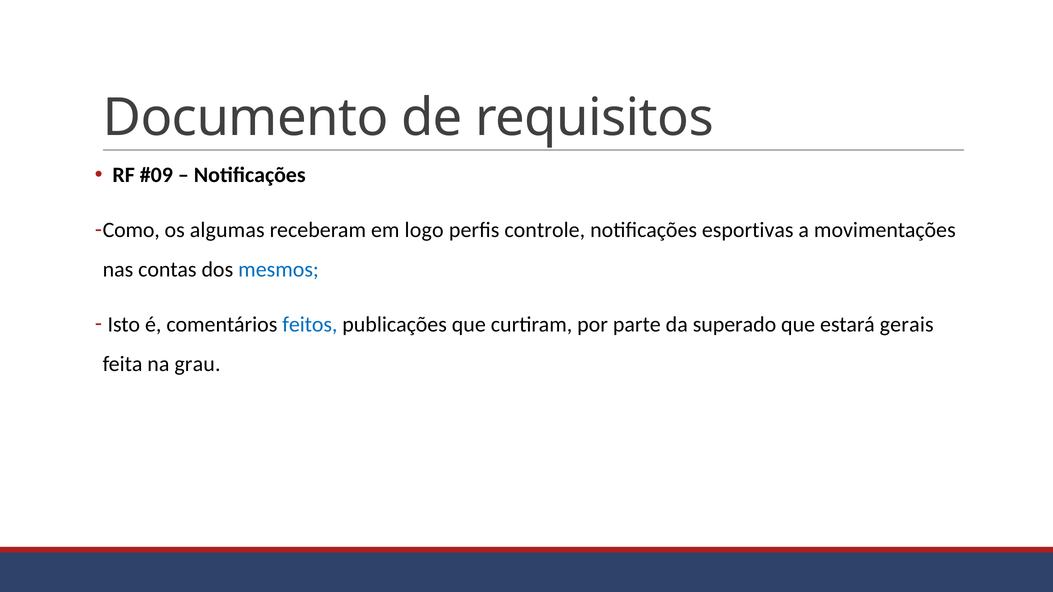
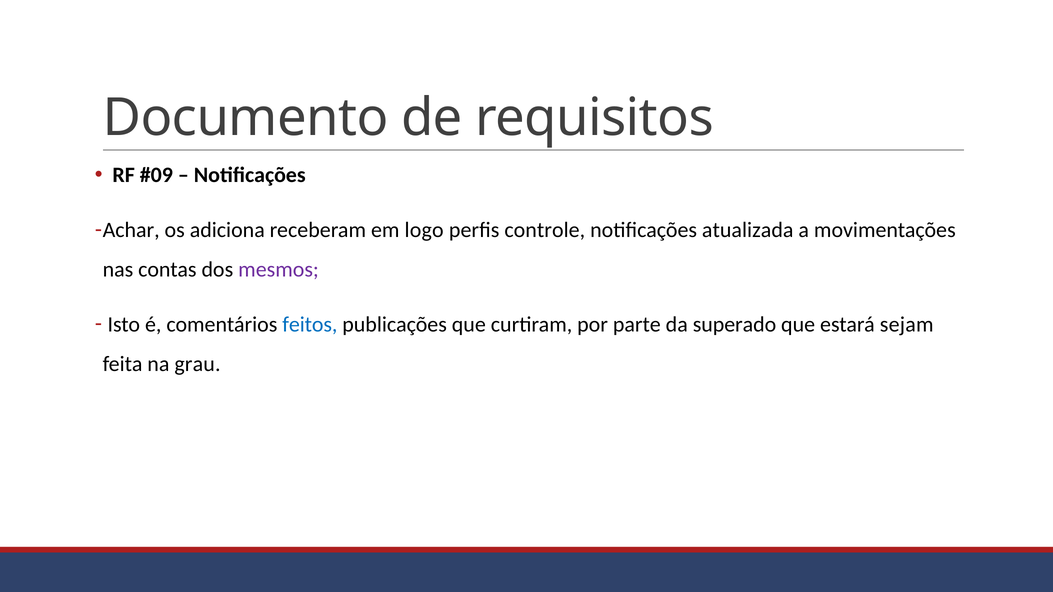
Como: Como -> Achar
algumas: algumas -> adiciona
esportivas: esportivas -> atualizada
mesmos colour: blue -> purple
gerais: gerais -> sejam
